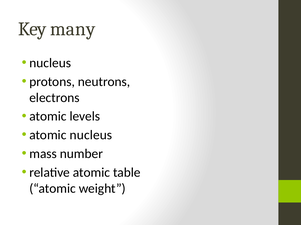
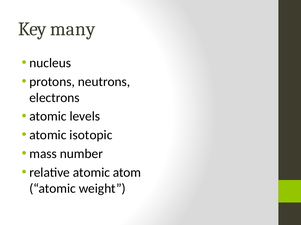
atomic nucleus: nucleus -> isotopic
table: table -> atom
